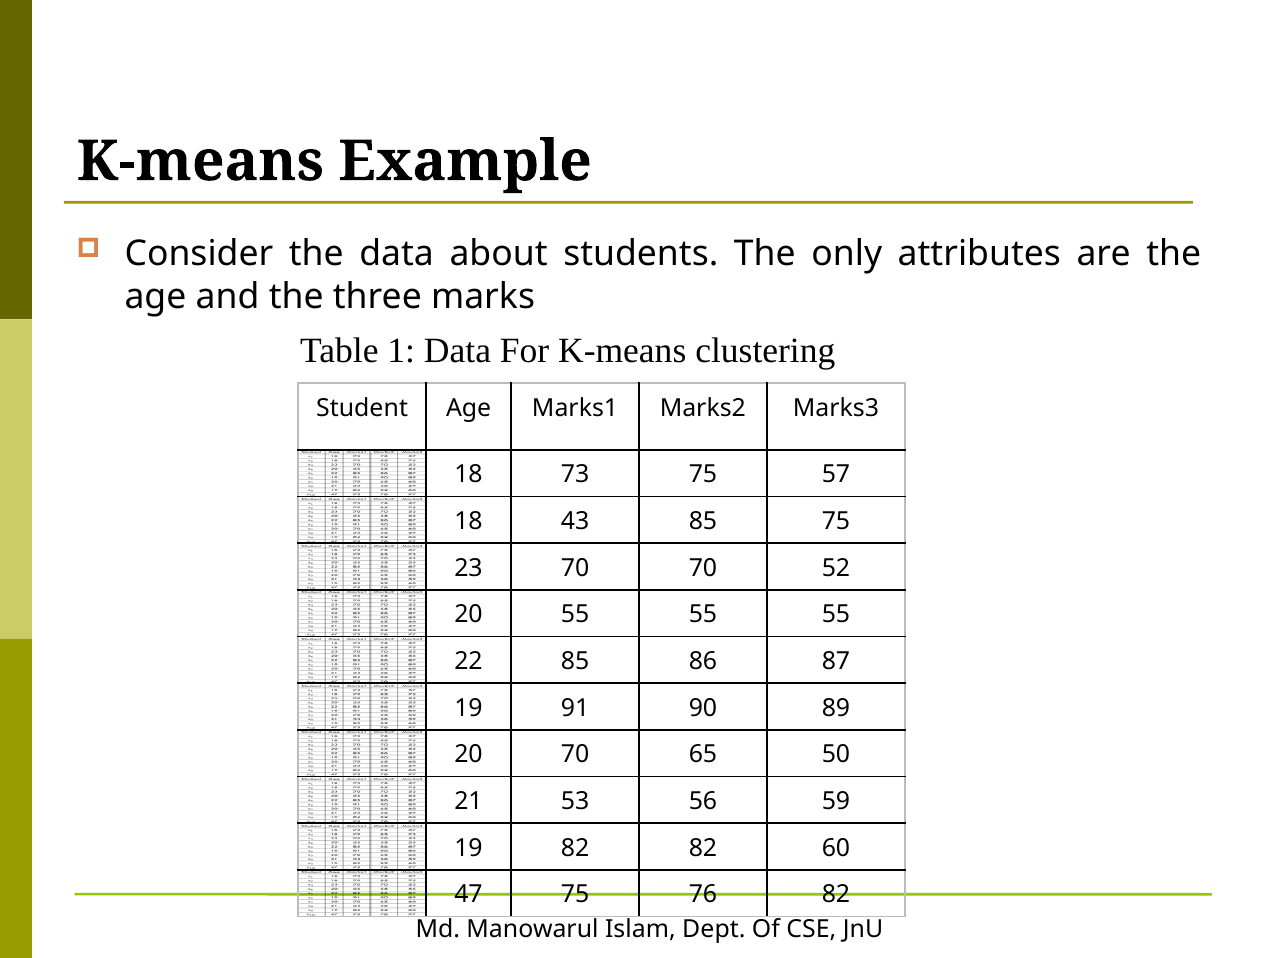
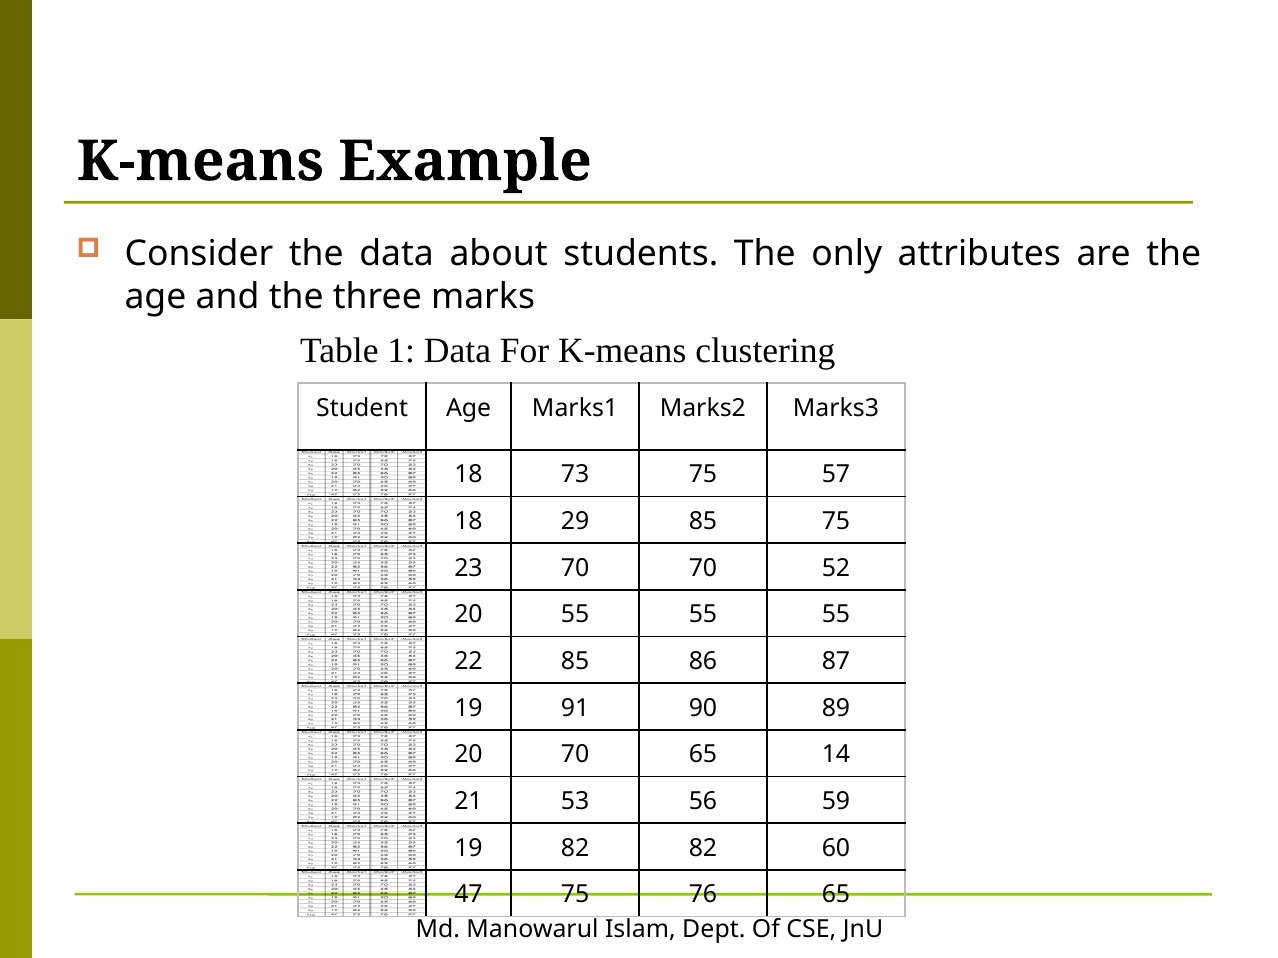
43: 43 -> 29
50: 50 -> 14
76 82: 82 -> 65
